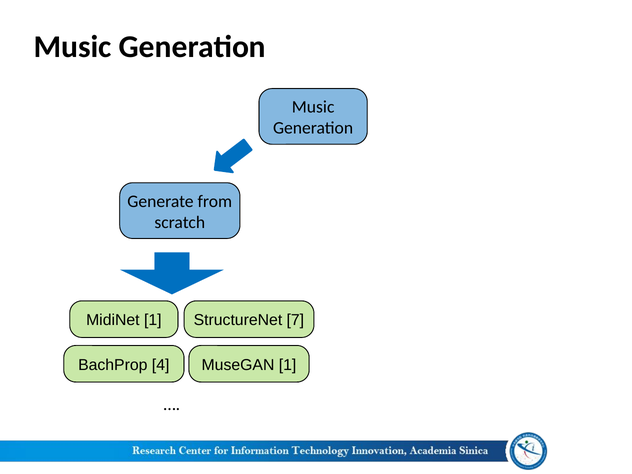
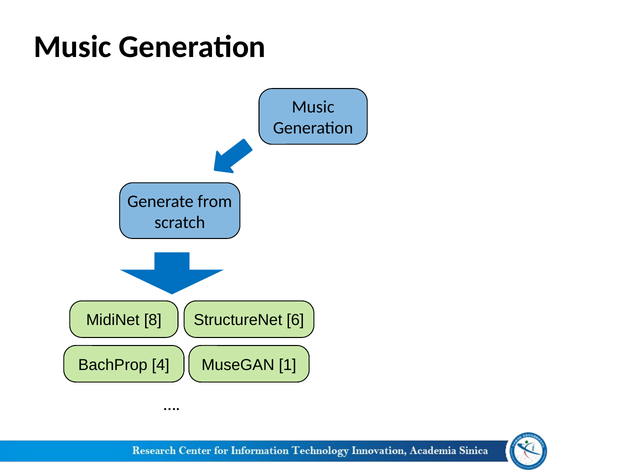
MidiNet 1: 1 -> 8
7: 7 -> 6
